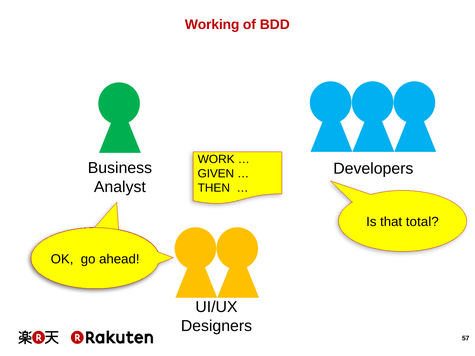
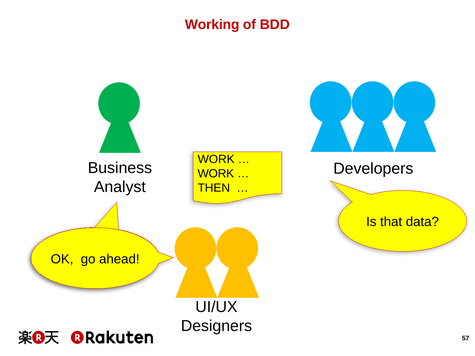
GIVEN at (216, 174): GIVEN -> WORK
total: total -> data
